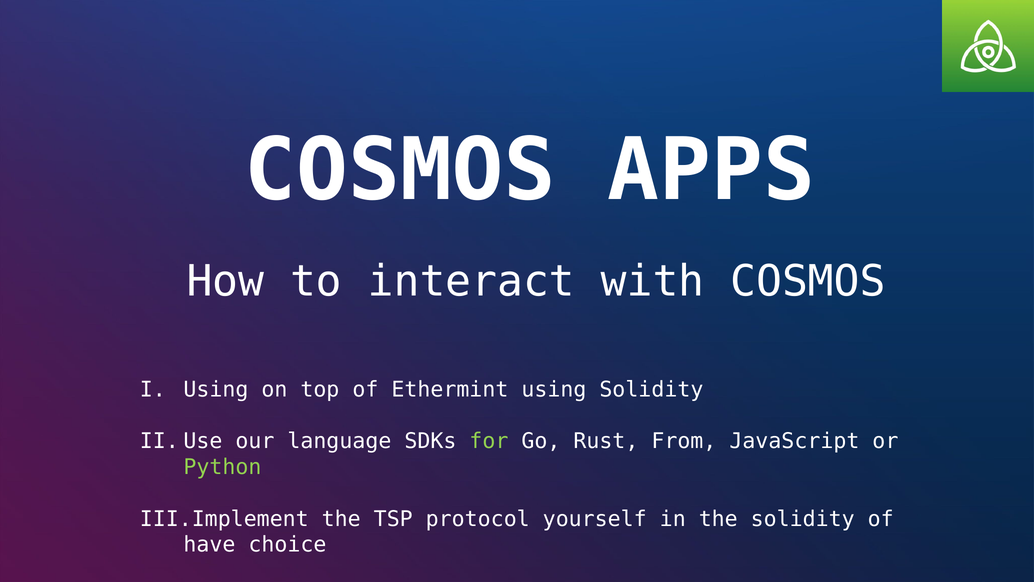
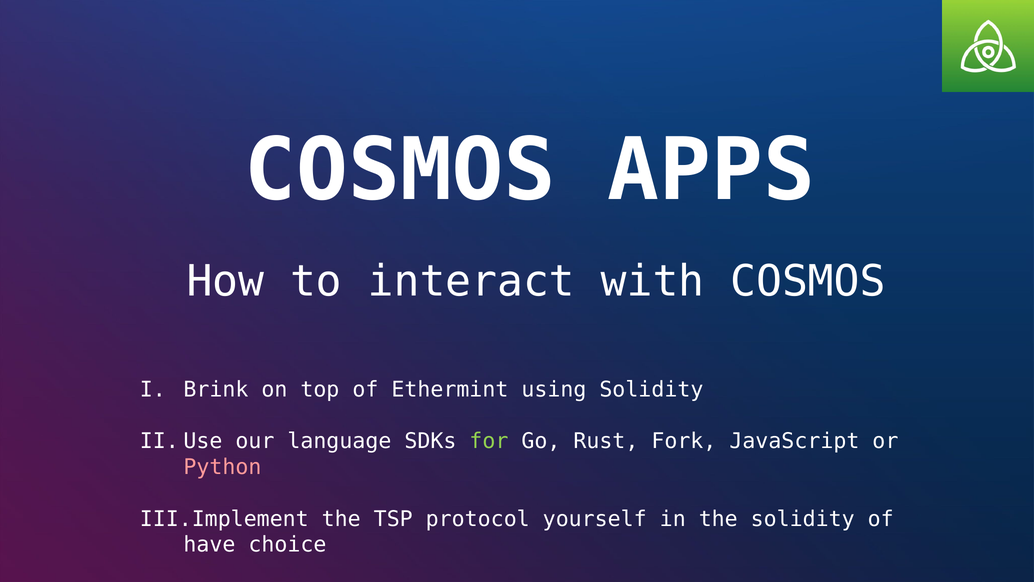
Using at (216, 389): Using -> Brink
From: From -> Fork
Python colour: light green -> pink
